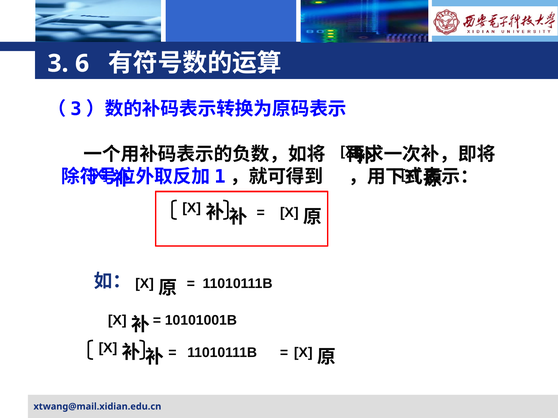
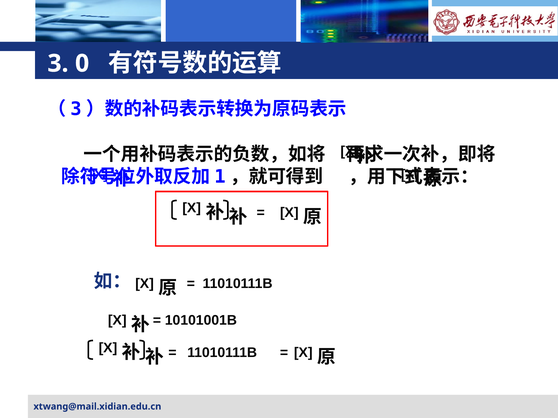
6: 6 -> 0
